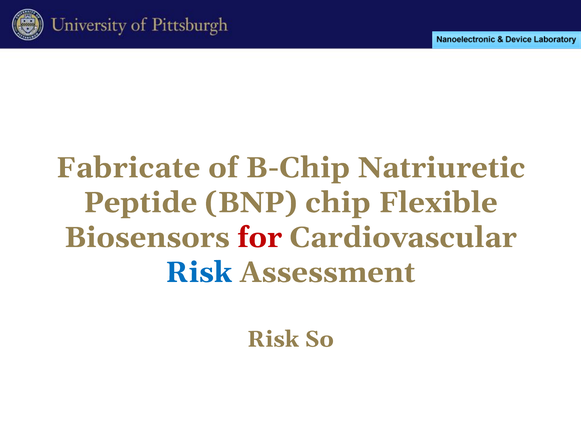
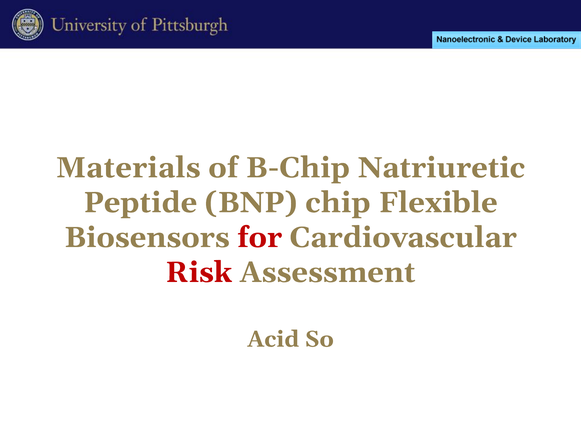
Fabricate: Fabricate -> Materials
Risk at (199, 272) colour: blue -> red
Risk at (273, 339): Risk -> Acid
